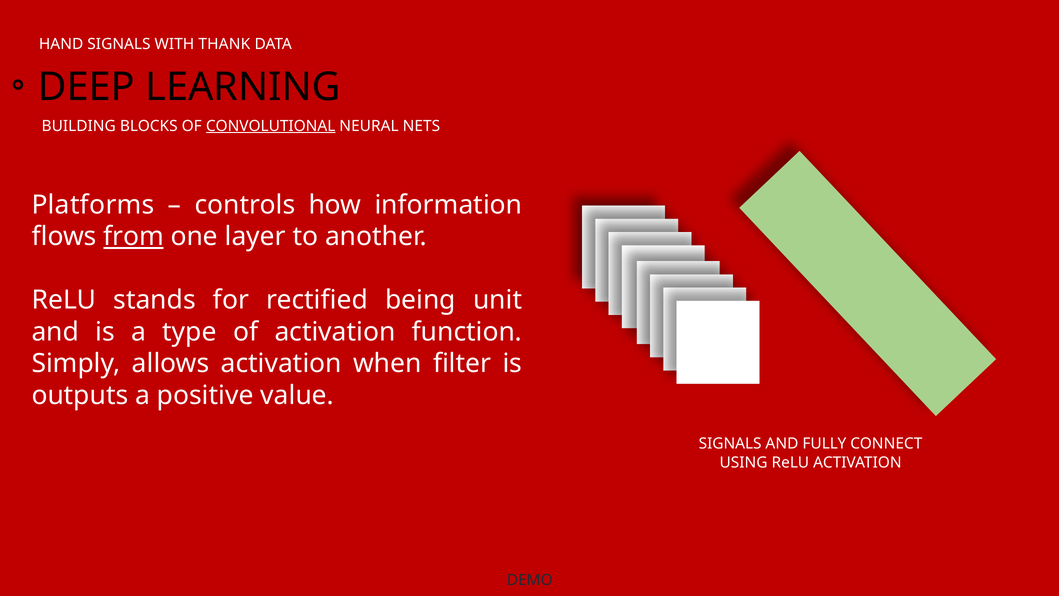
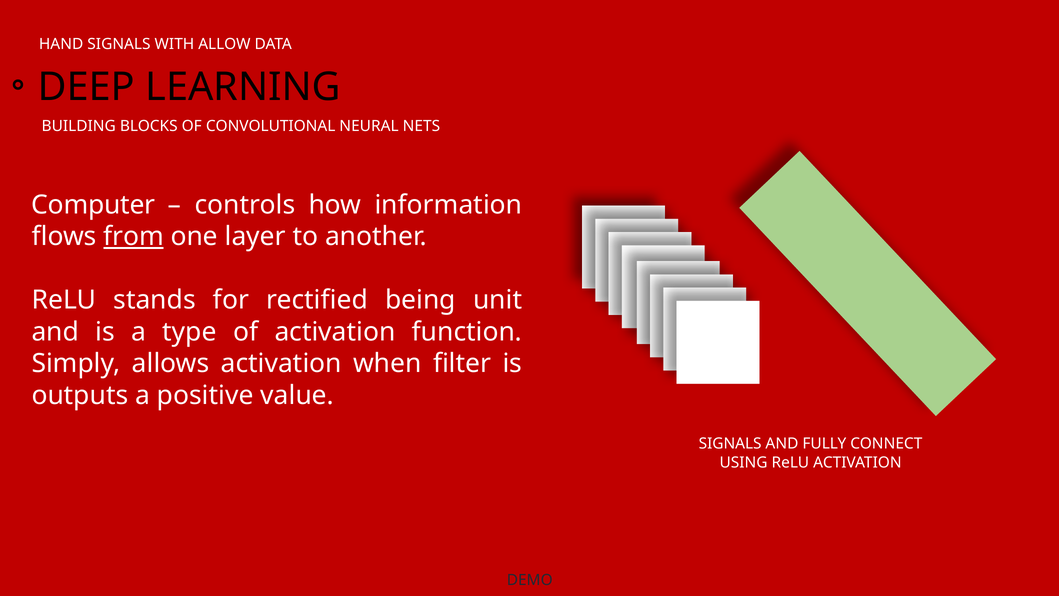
THANK: THANK -> ALLOW
CONVOLUTIONAL underline: present -> none
Platforms: Platforms -> Computer
